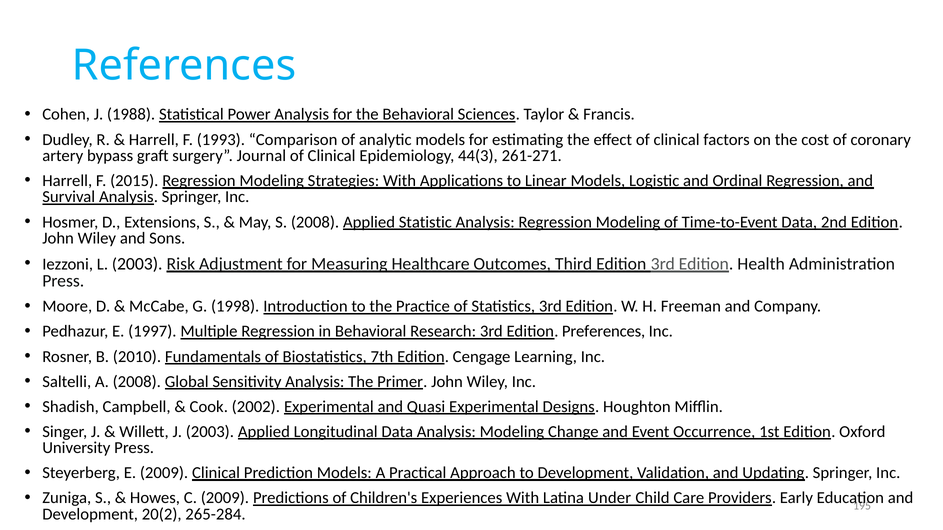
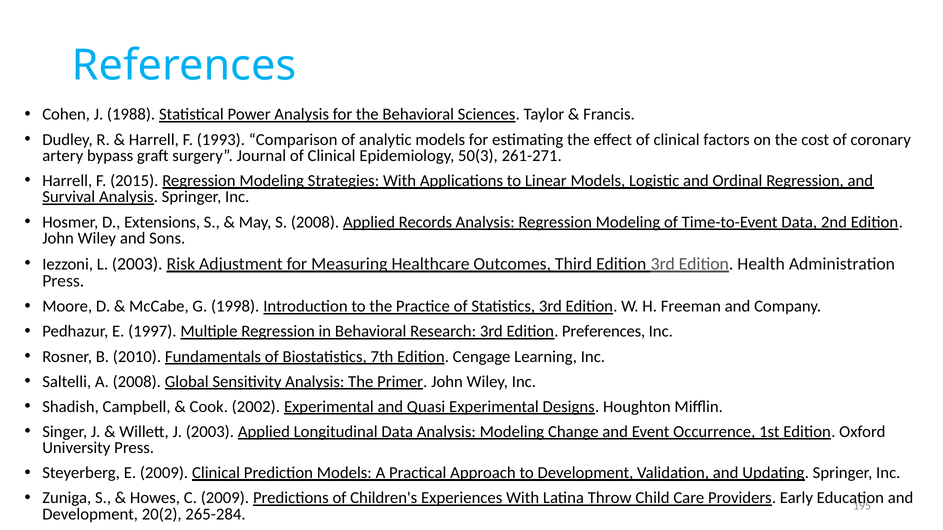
44(3: 44(3 -> 50(3
Statistic: Statistic -> Records
Under: Under -> Throw
